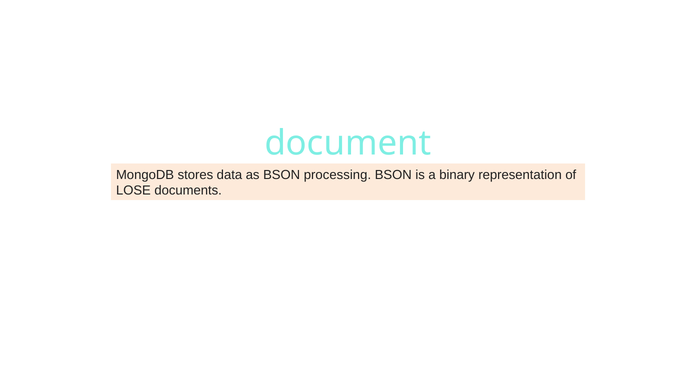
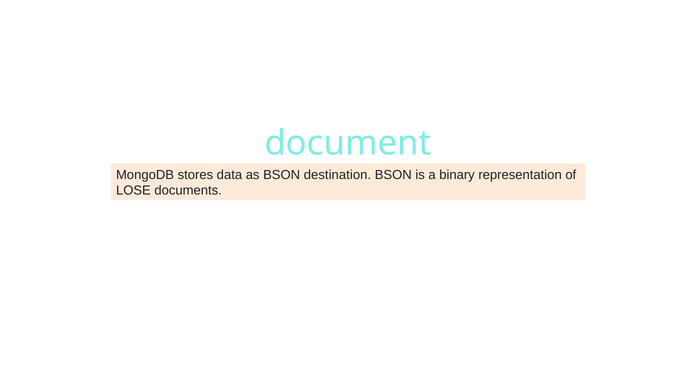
processing: processing -> destination
